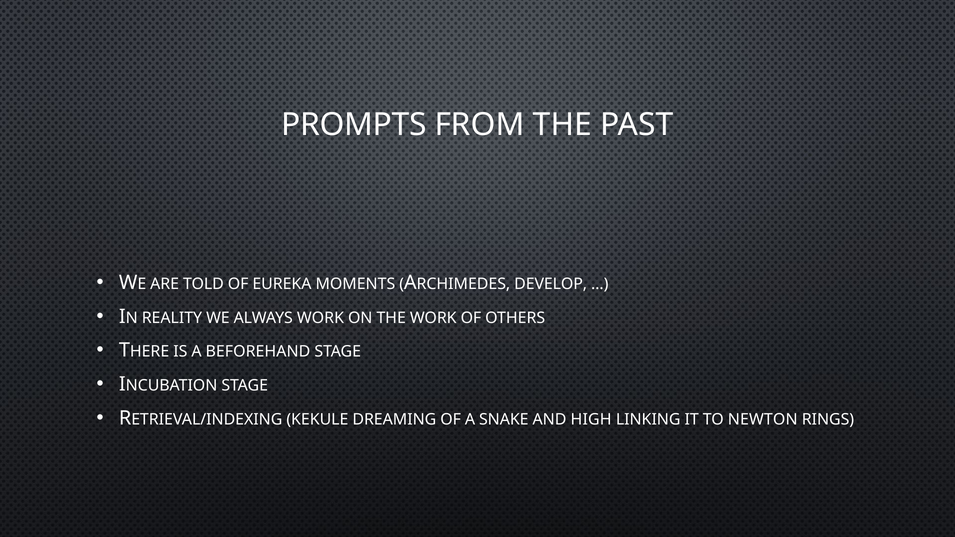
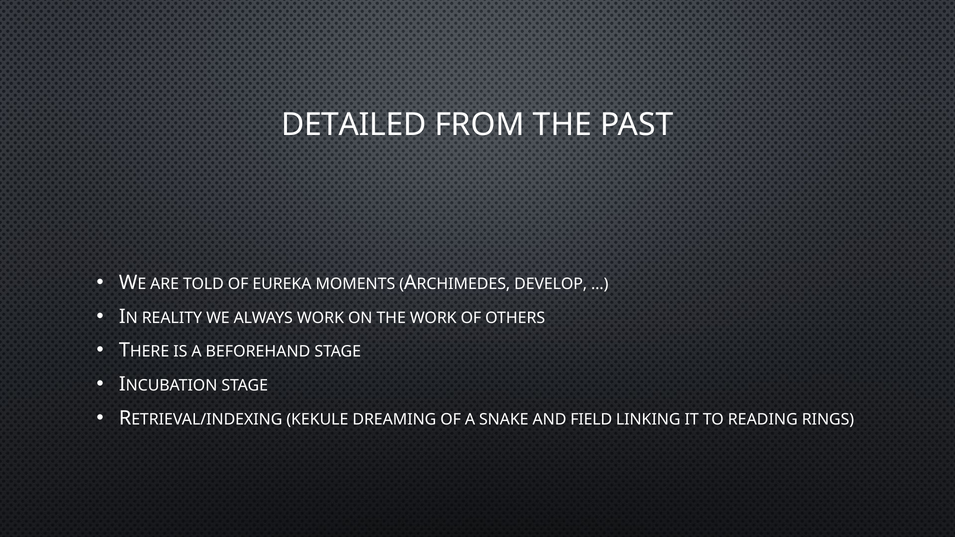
PROMPTS: PROMPTS -> DETAILED
HIGH: HIGH -> FIELD
NEWTON: NEWTON -> READING
